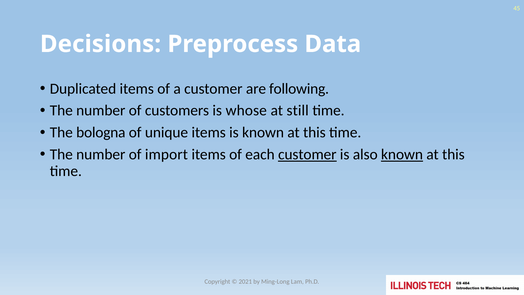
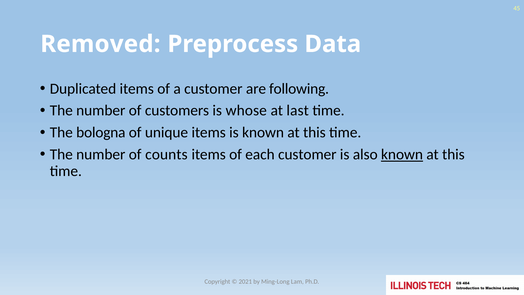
Decisions: Decisions -> Removed
still: still -> last
import: import -> counts
customer at (307, 154) underline: present -> none
